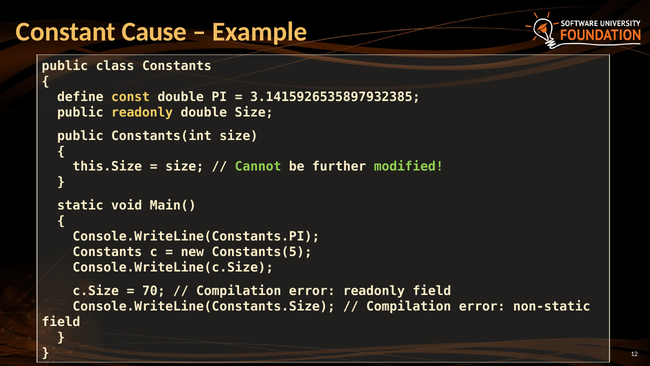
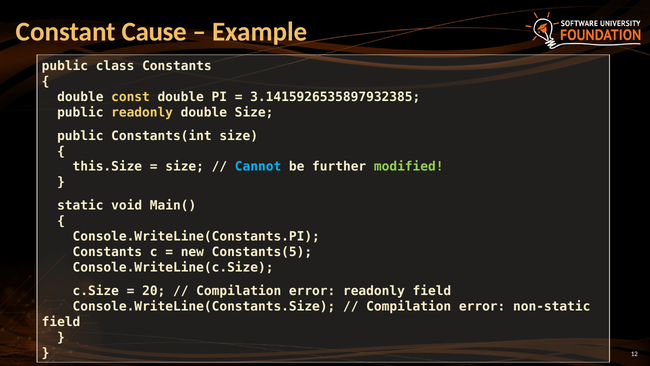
define at (80, 97): define -> double
Cannot colour: light green -> light blue
70: 70 -> 20
